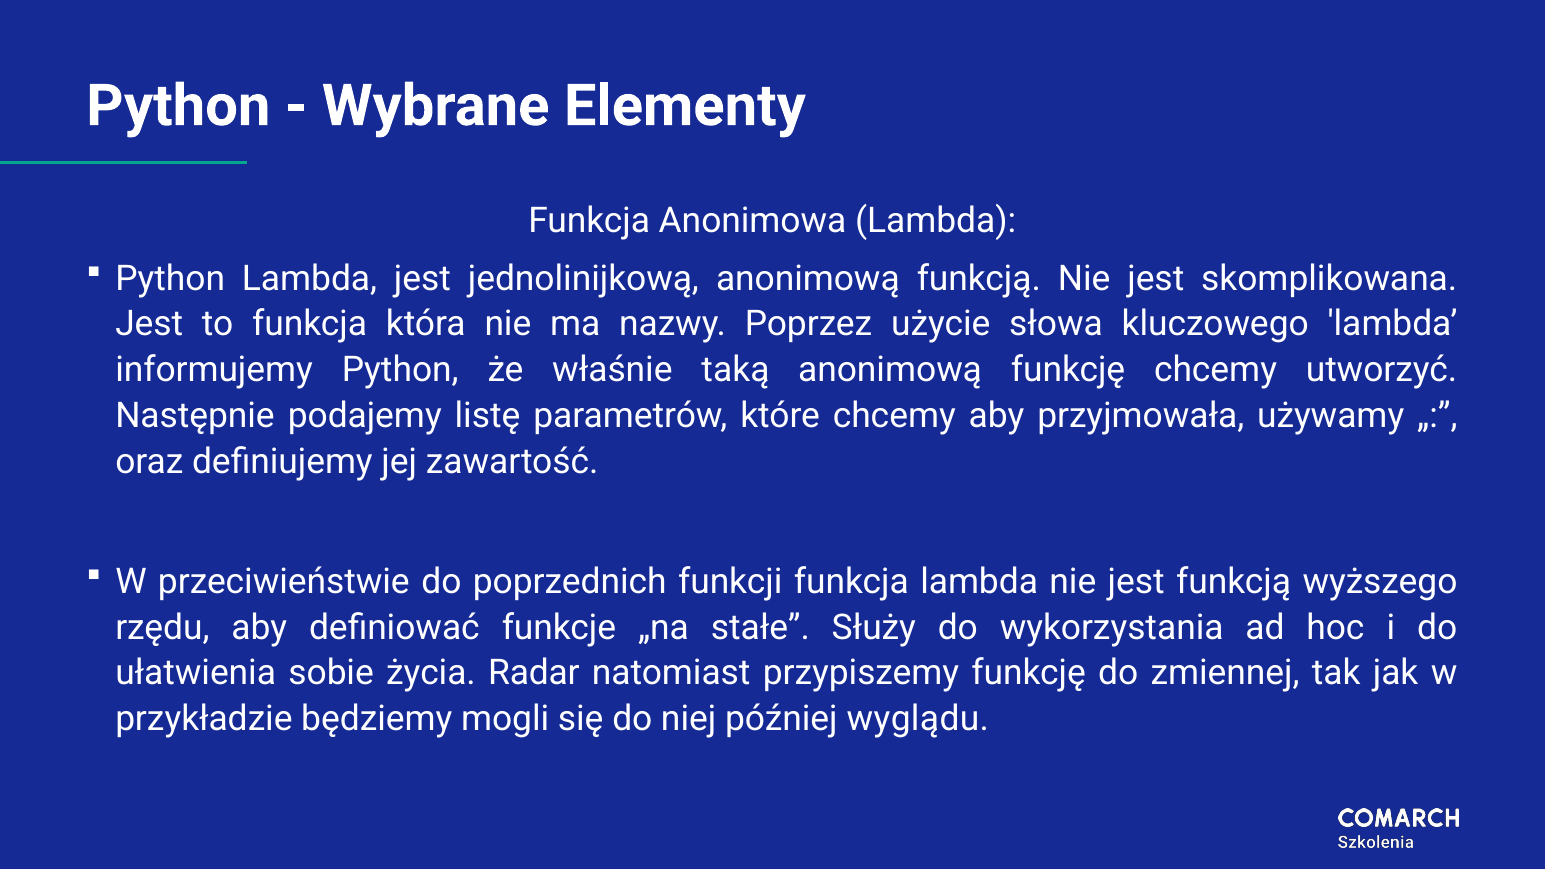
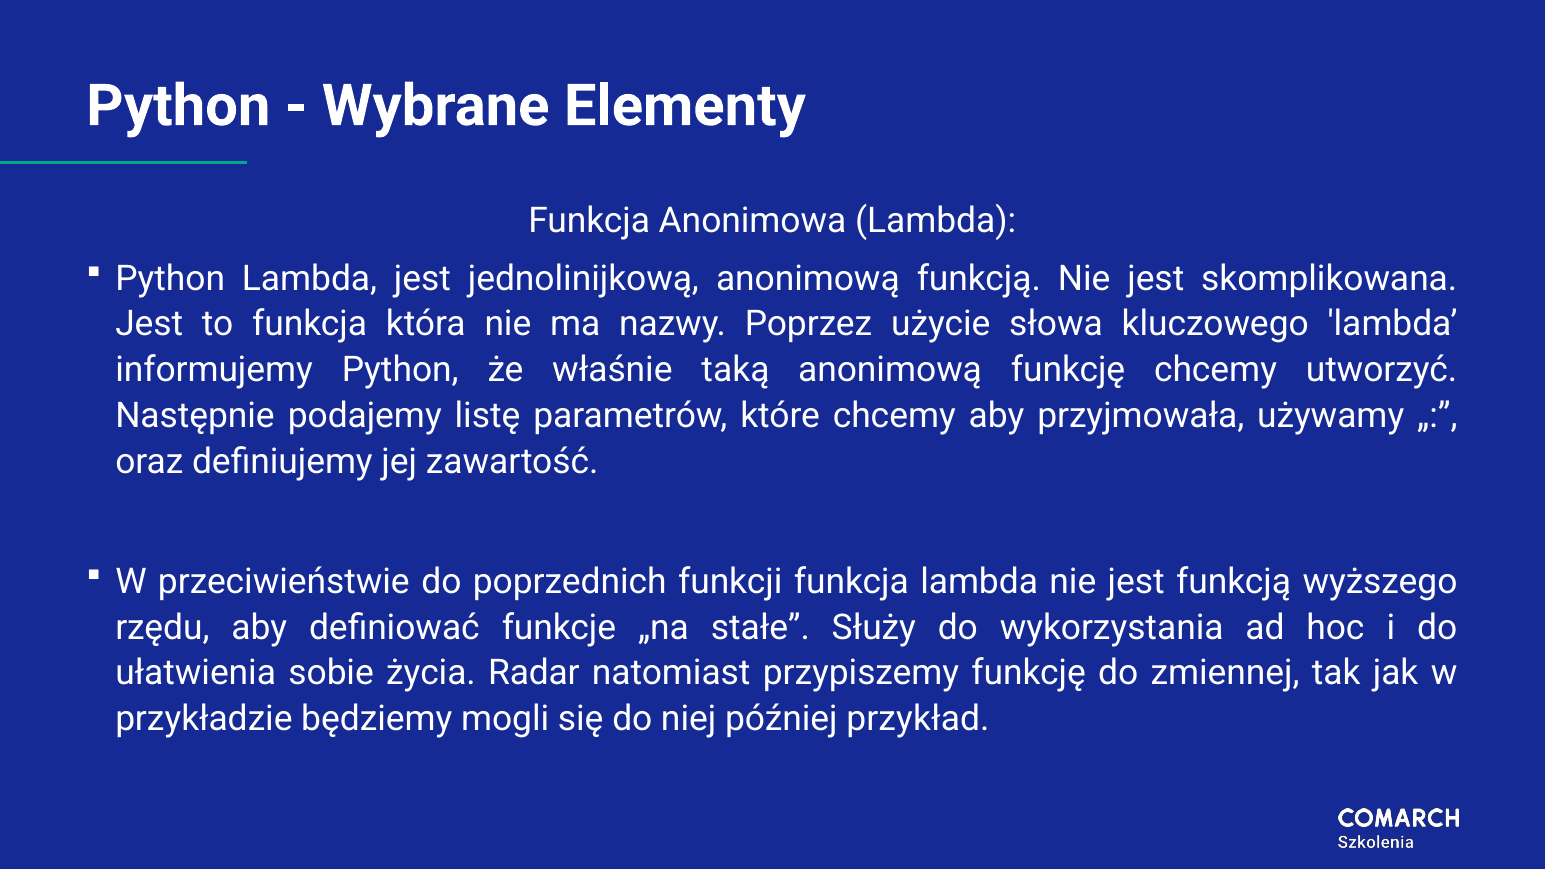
wyglądu: wyglądu -> przykład
